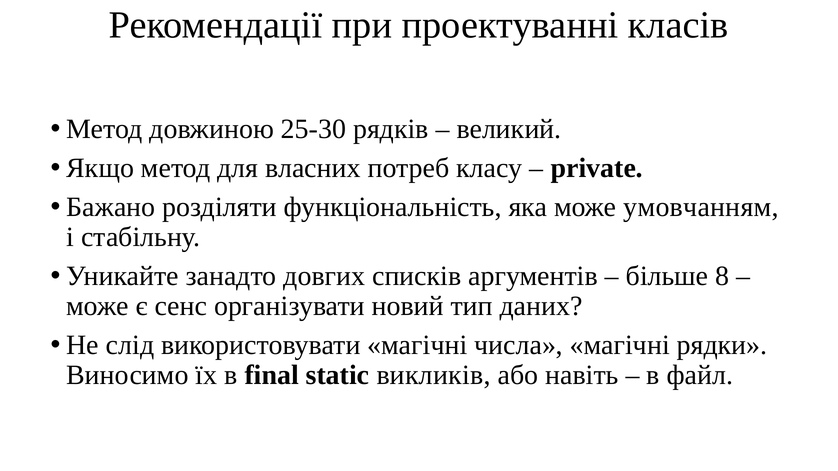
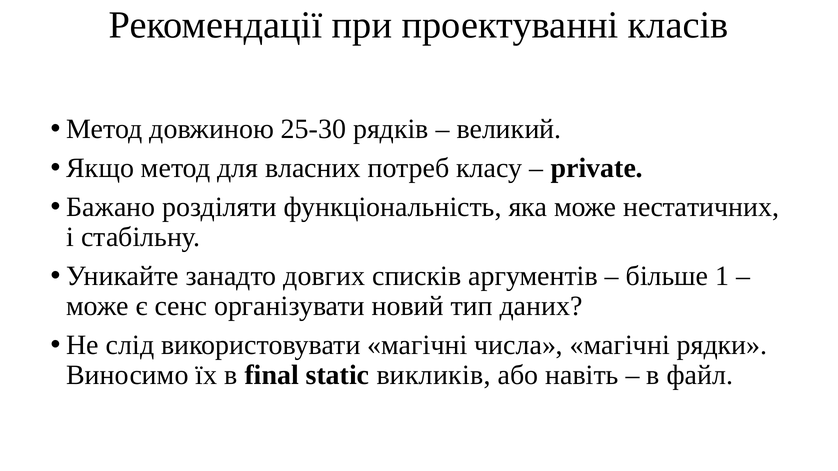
умовчанням: умовчанням -> нестатичних
8: 8 -> 1
